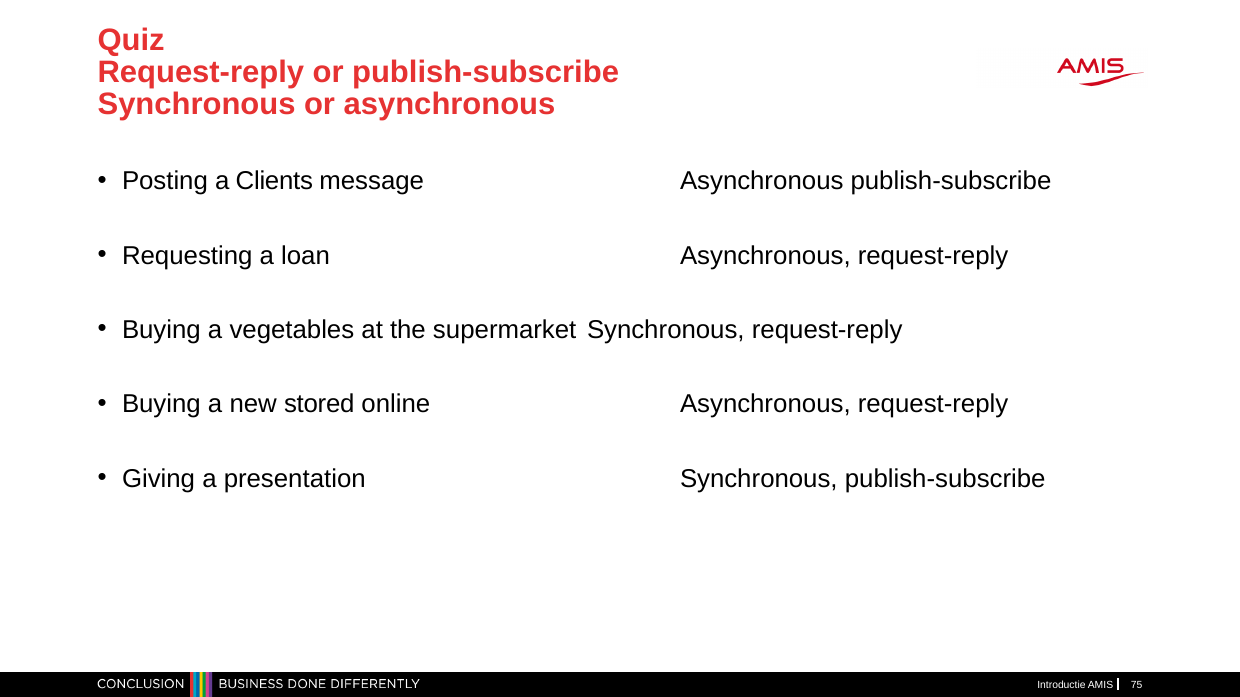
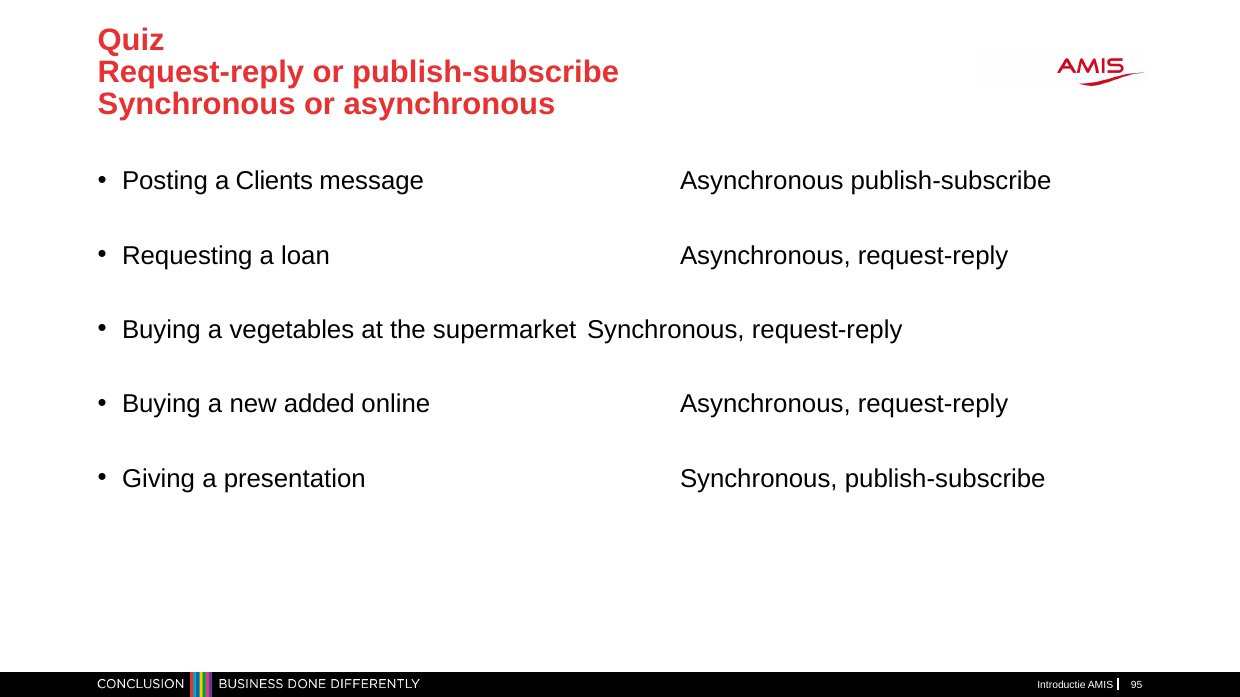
stored: stored -> added
75: 75 -> 95
